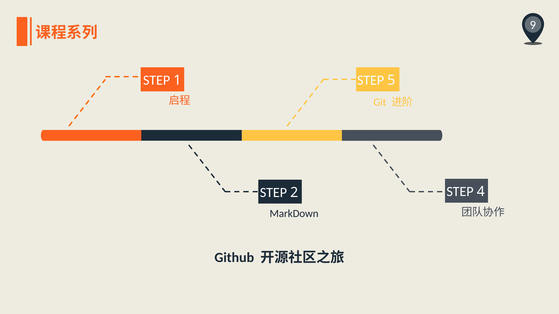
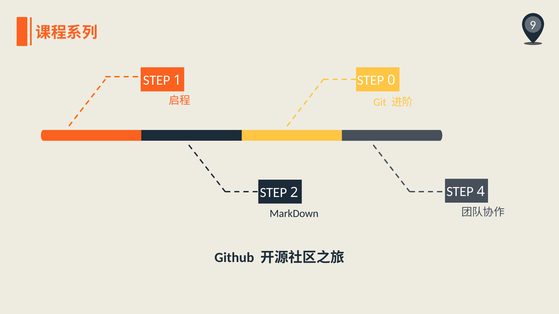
5: 5 -> 0
